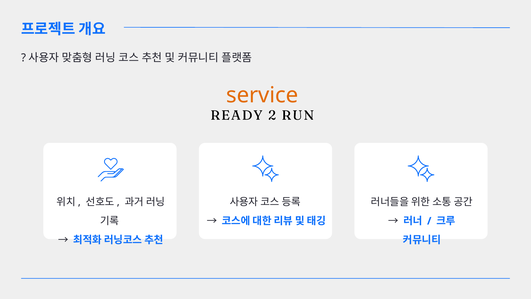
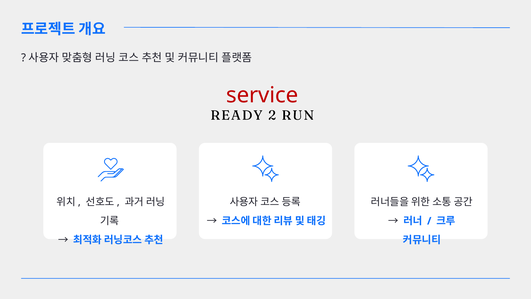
service colour: orange -> red
